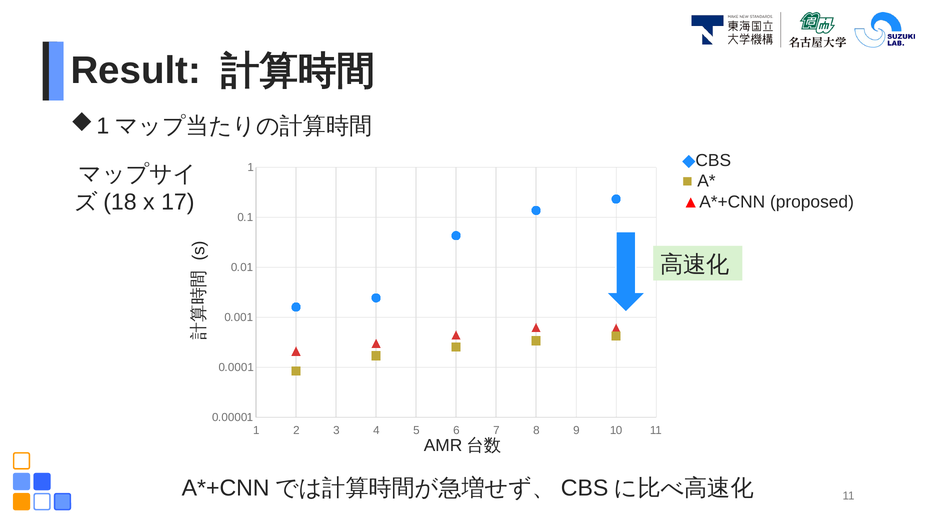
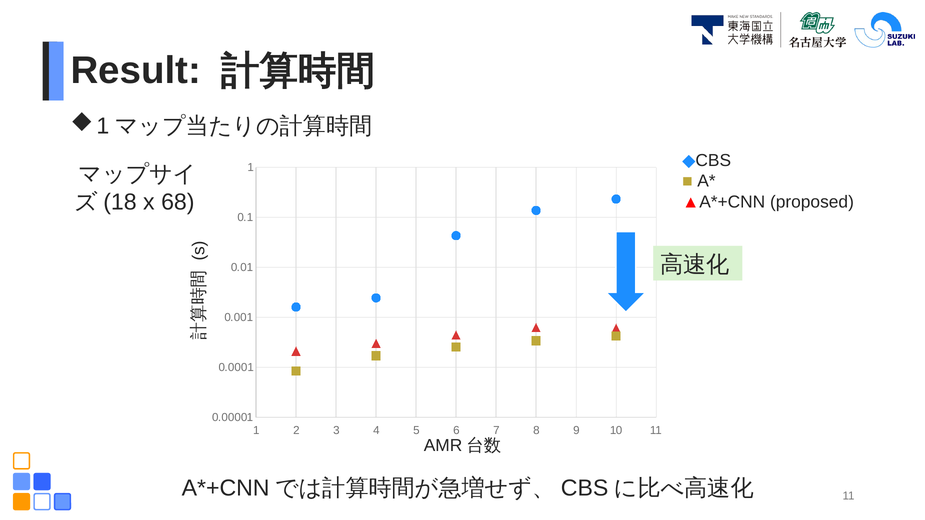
17: 17 -> 68
